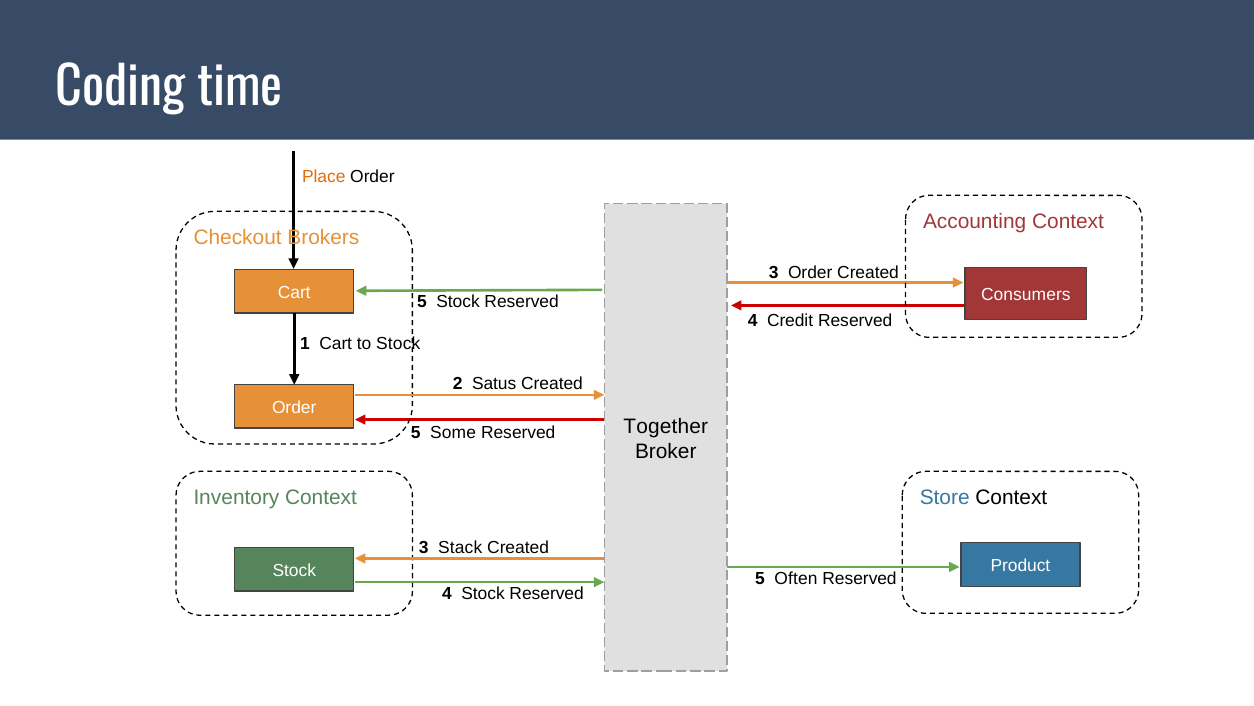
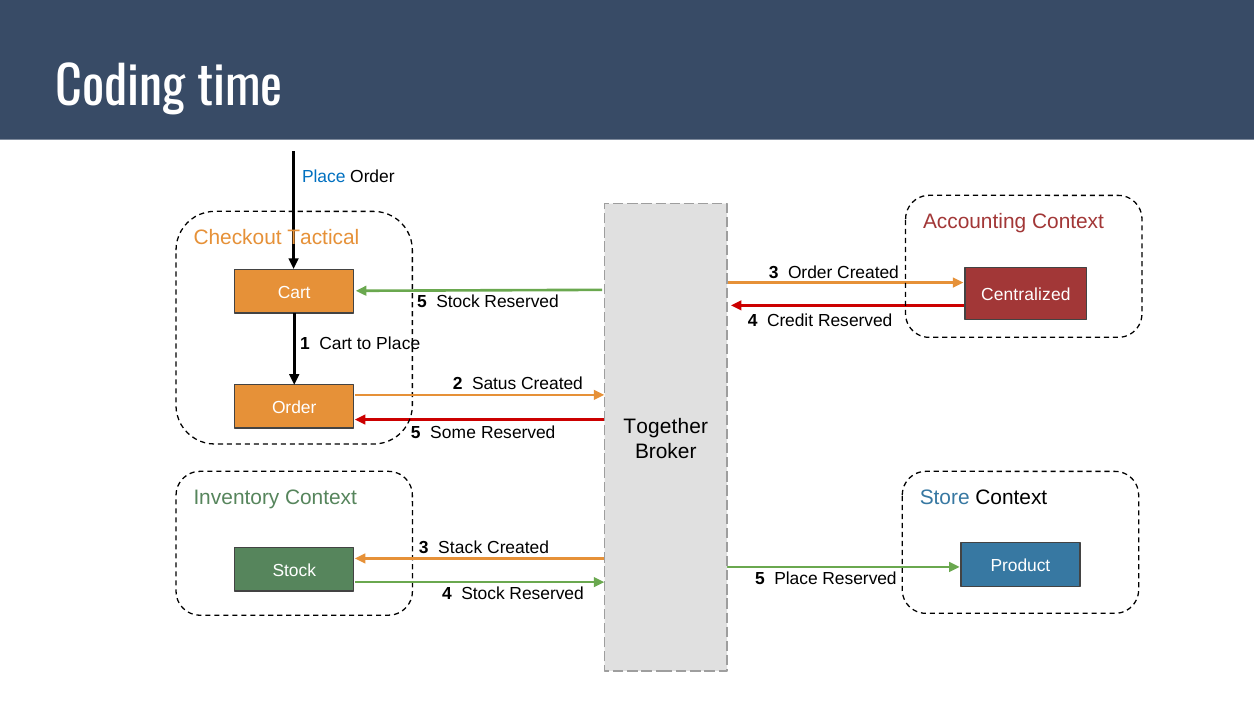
Place at (324, 176) colour: orange -> blue
Brokers: Brokers -> Tactical
Consumers: Consumers -> Centralized
to Stock: Stock -> Place
5 Often: Often -> Place
